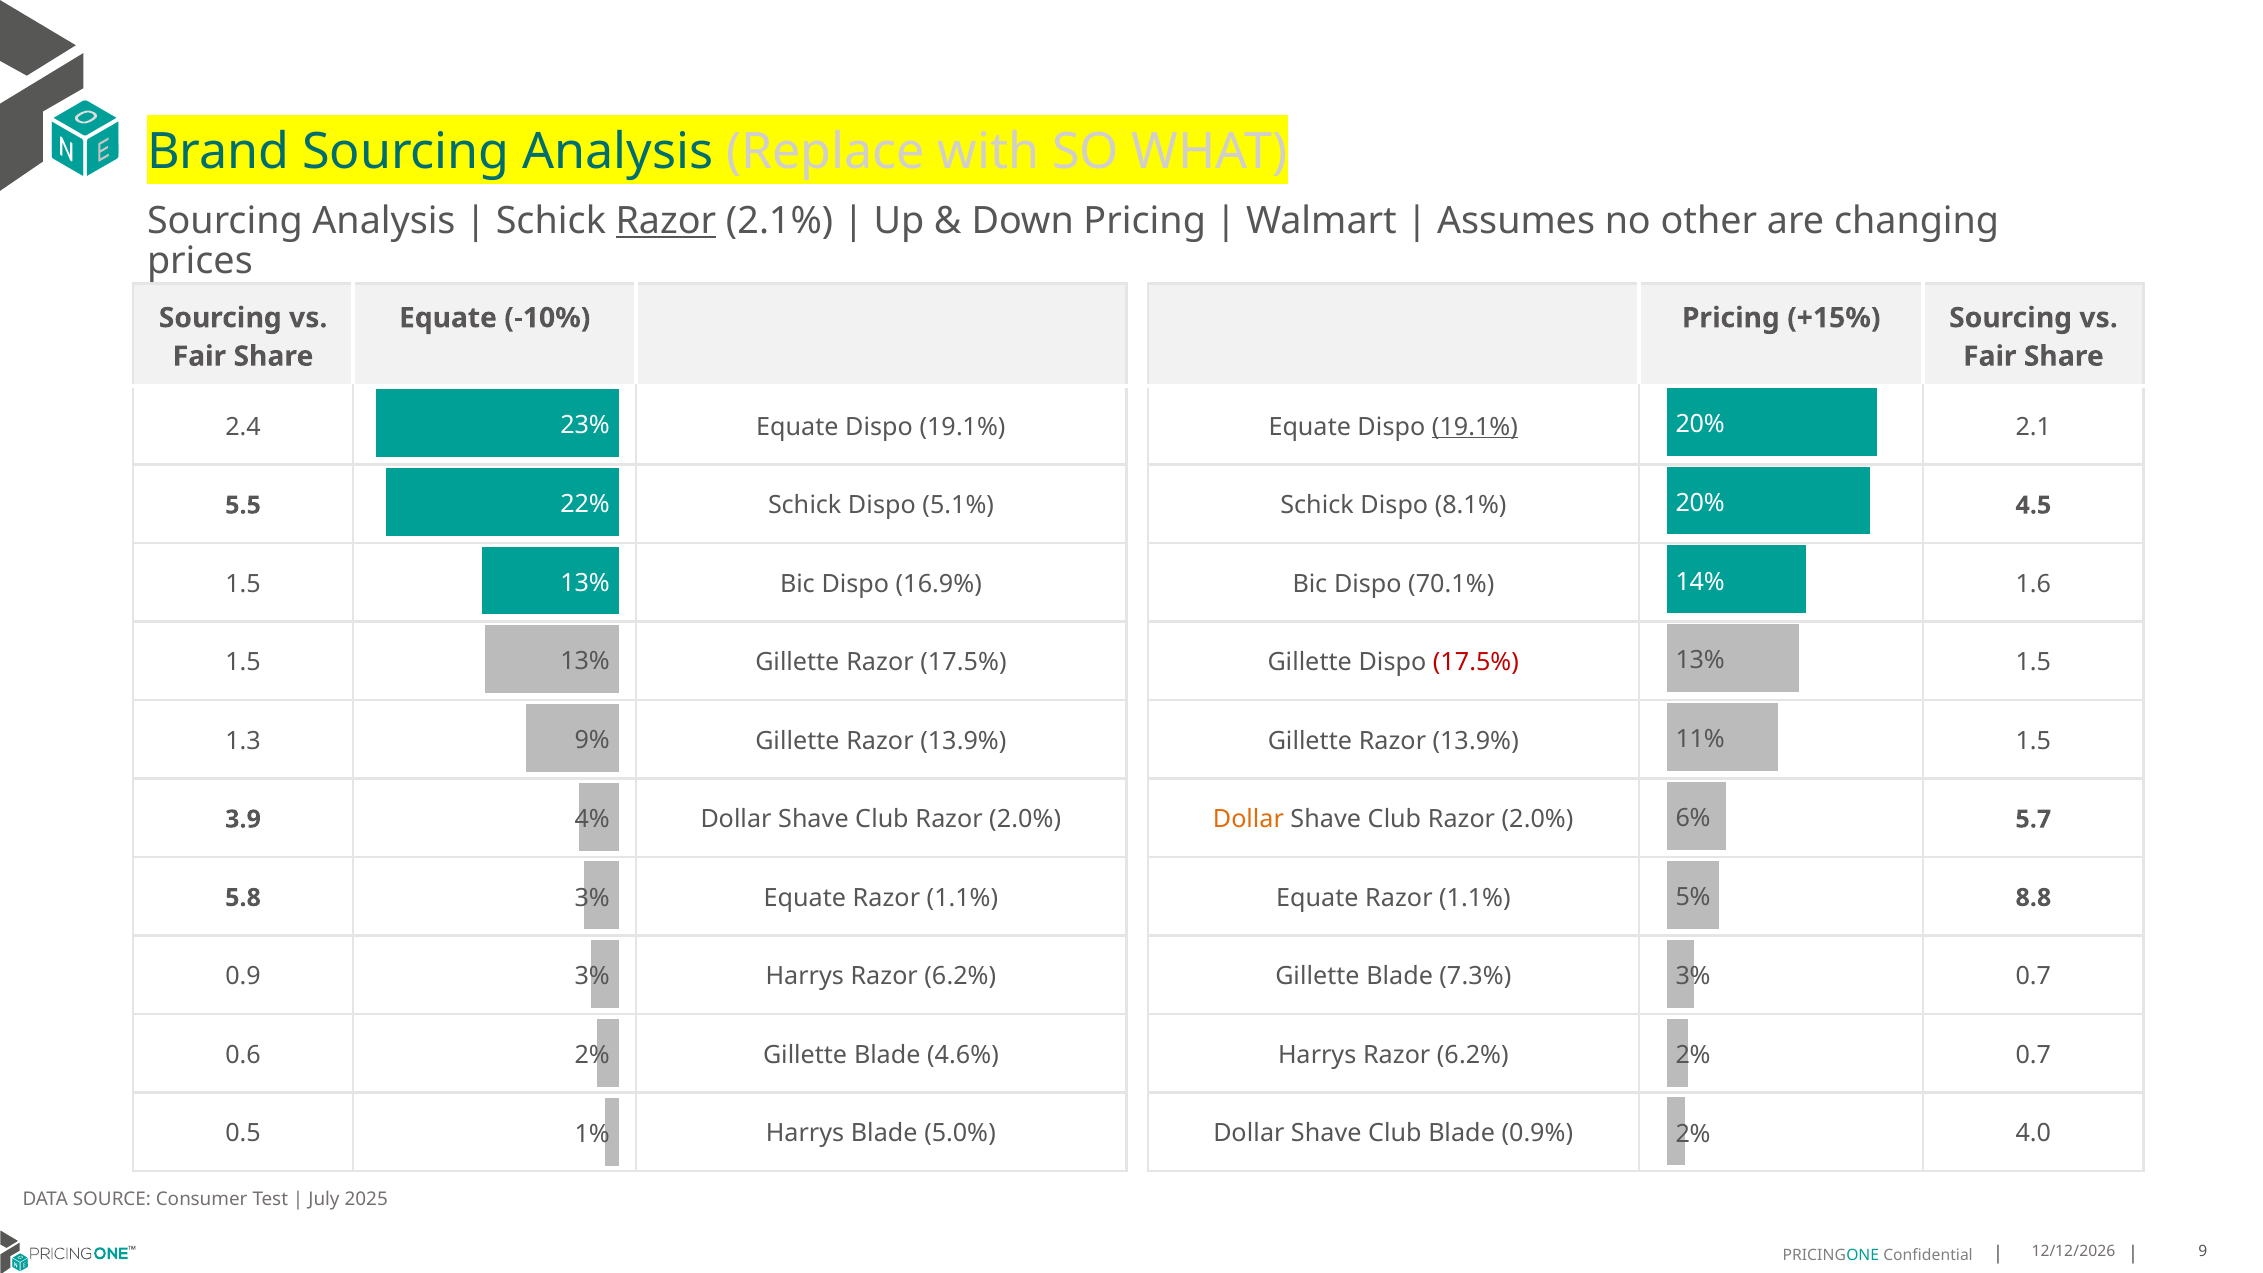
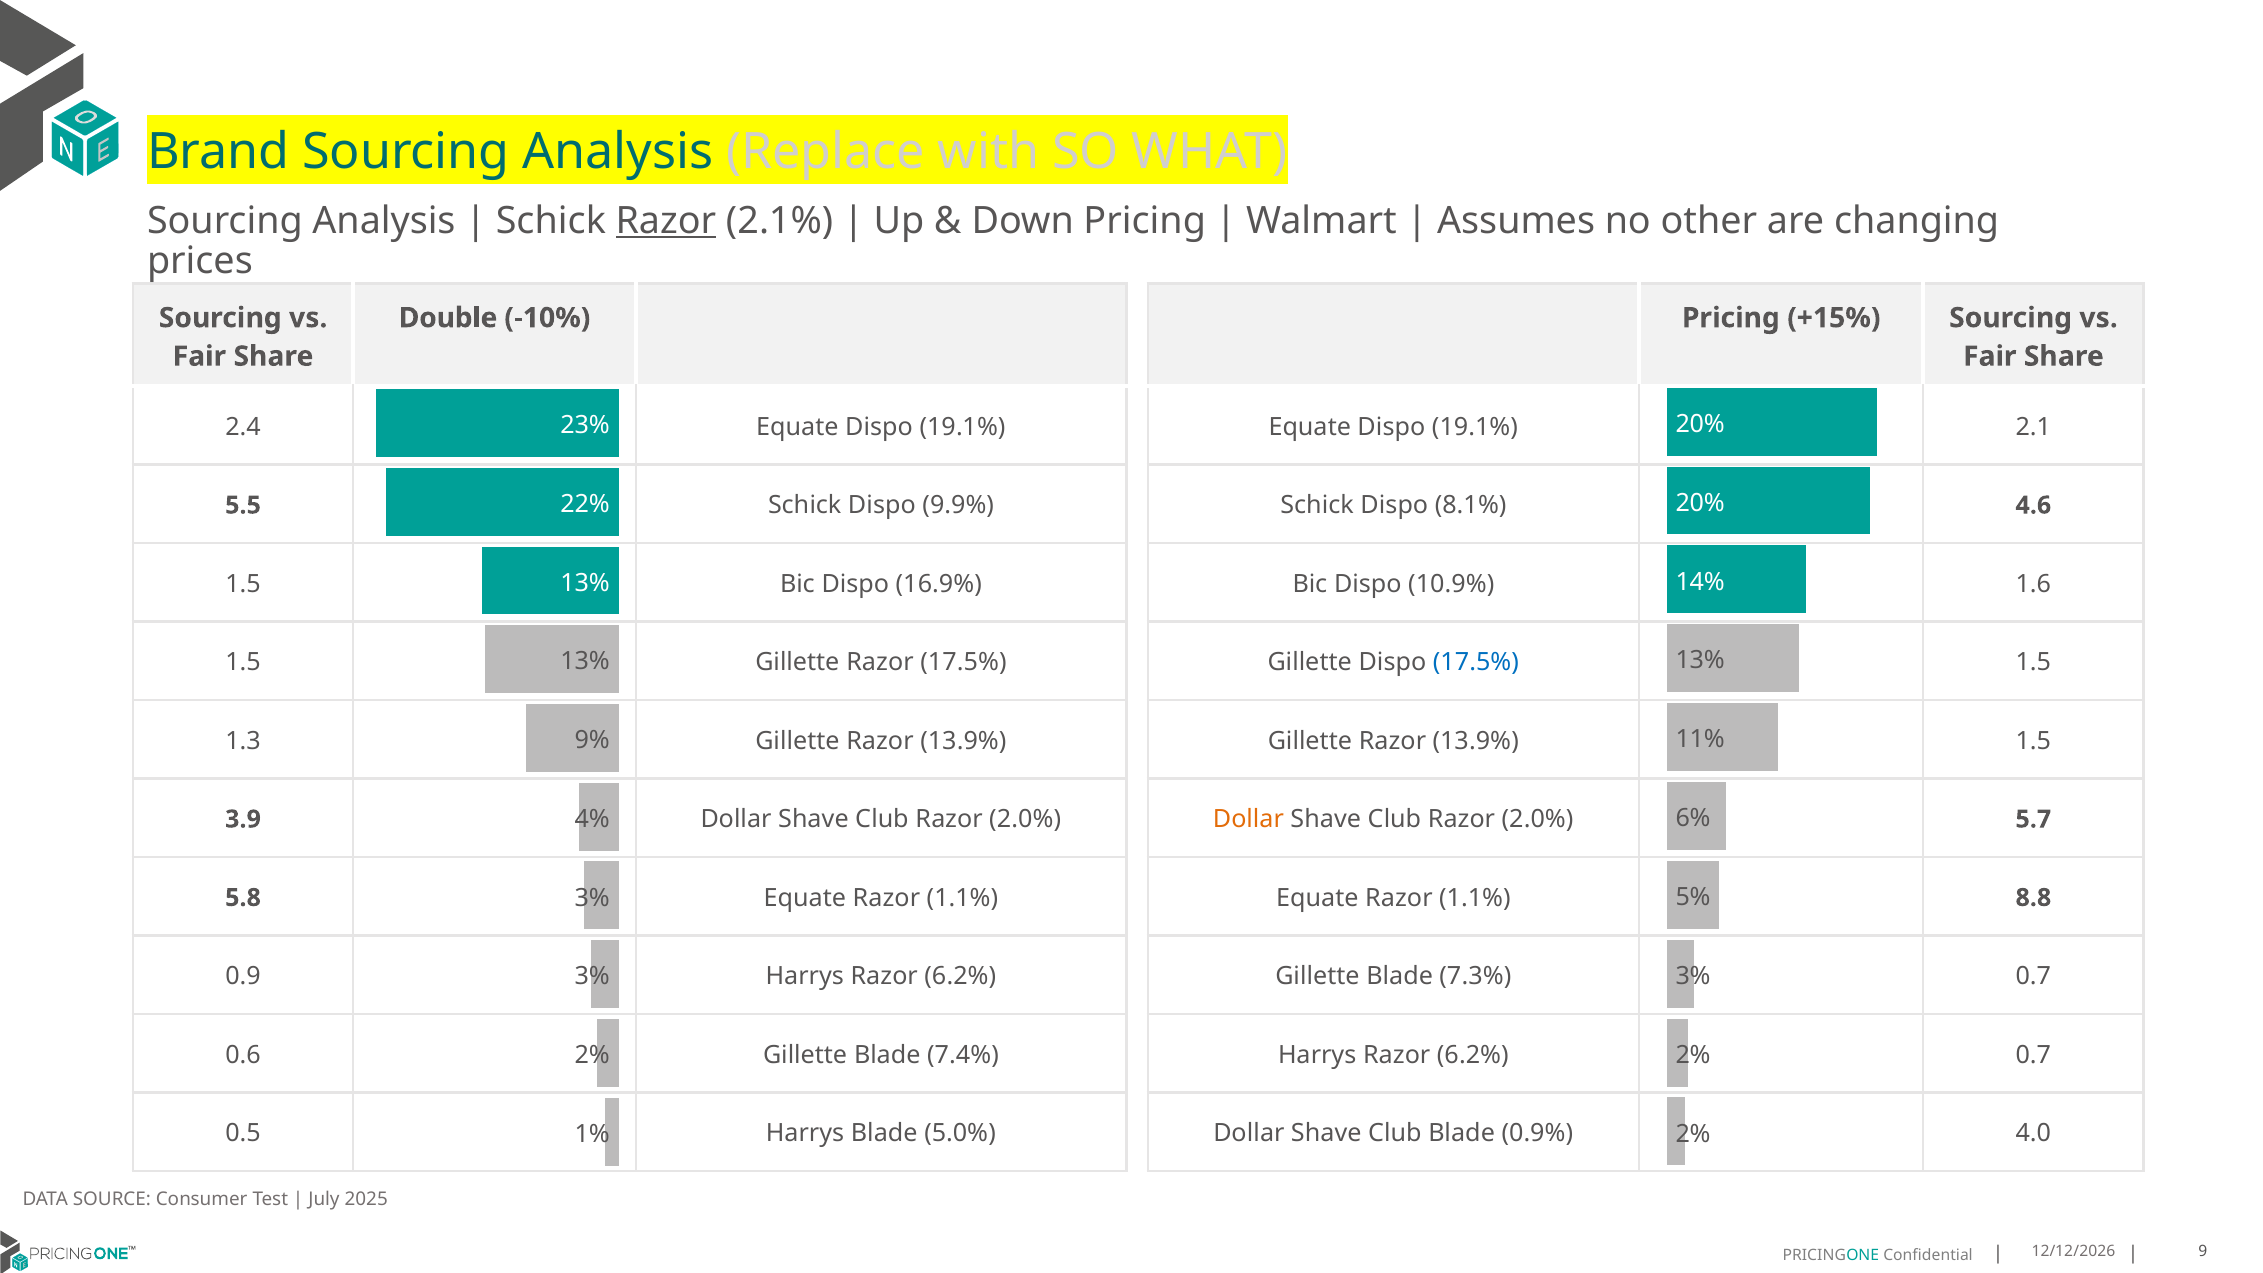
Equate at (448, 318): Equate -> Double
19.1% at (1475, 427) underline: present -> none
4.5: 4.5 -> 4.6
5.1%: 5.1% -> 9.9%
70.1%: 70.1% -> 10.9%
17.5% at (1476, 662) colour: red -> blue
4.6%: 4.6% -> 7.4%
